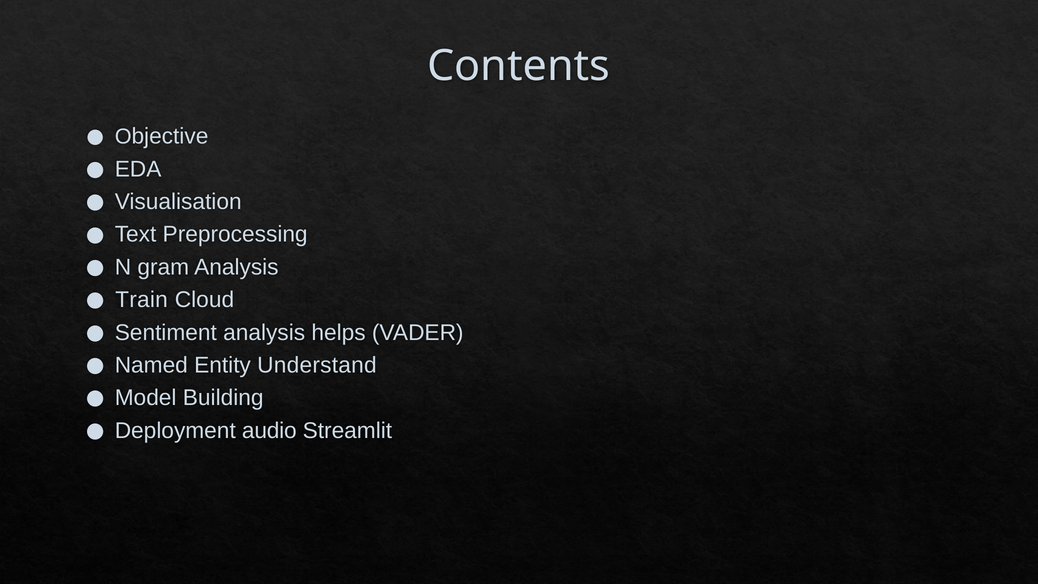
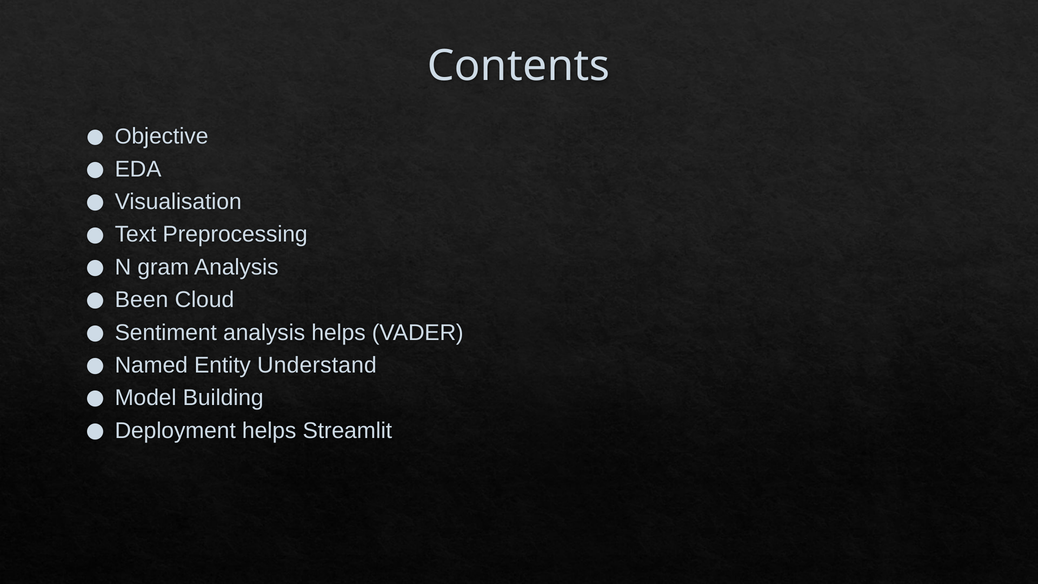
Train: Train -> Been
Deployment audio: audio -> helps
